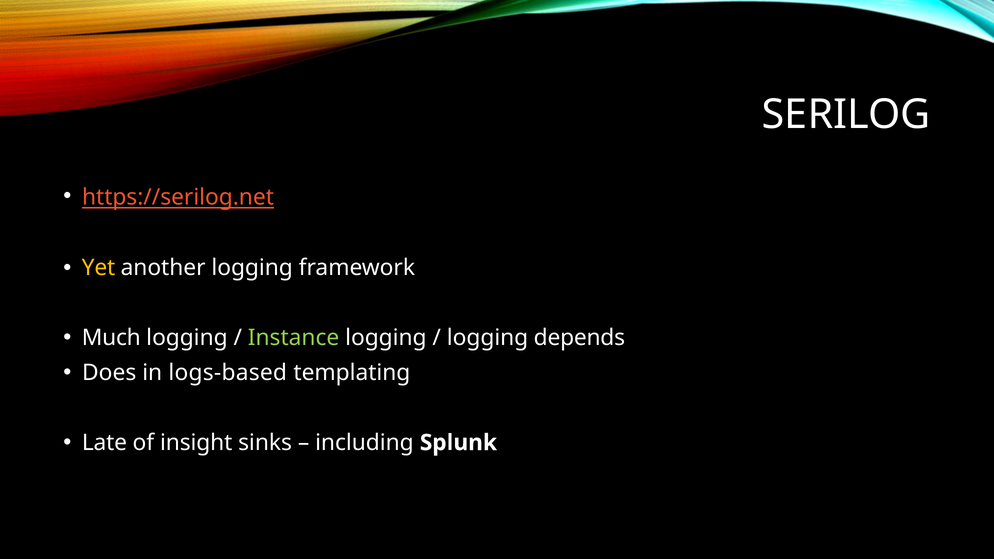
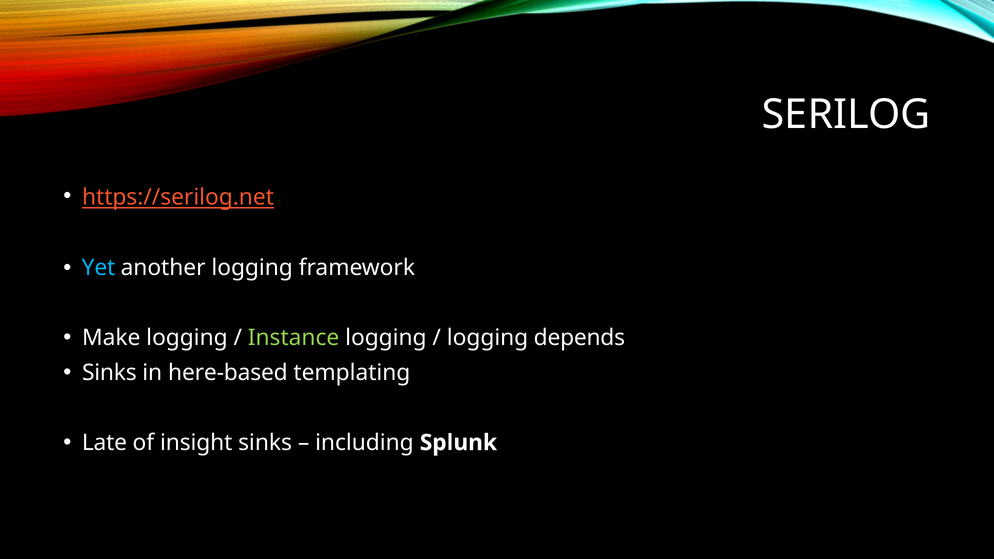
Yet colour: yellow -> light blue
Much: Much -> Make
Does at (109, 373): Does -> Sinks
logs-based: logs-based -> here-based
